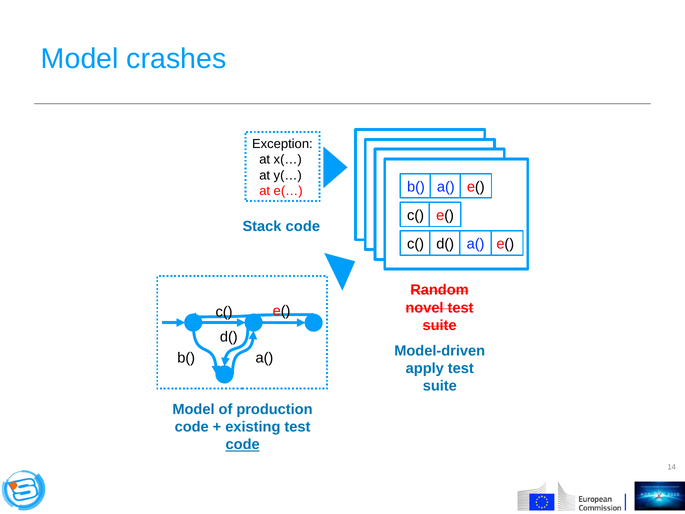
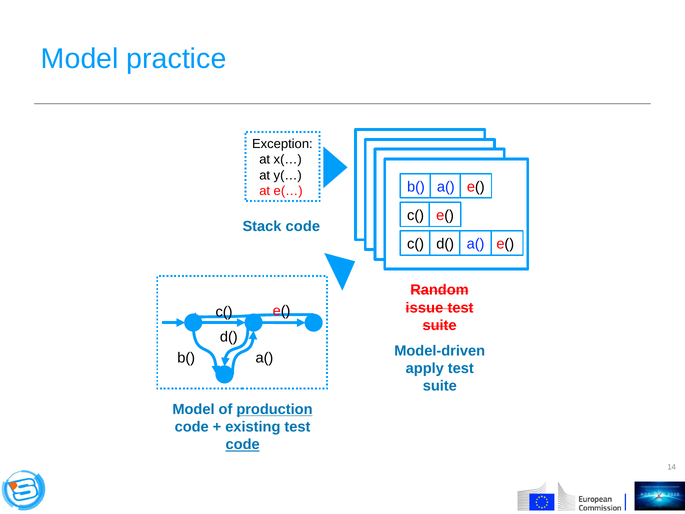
crashes: crashes -> practice
novel: novel -> issue
production underline: none -> present
